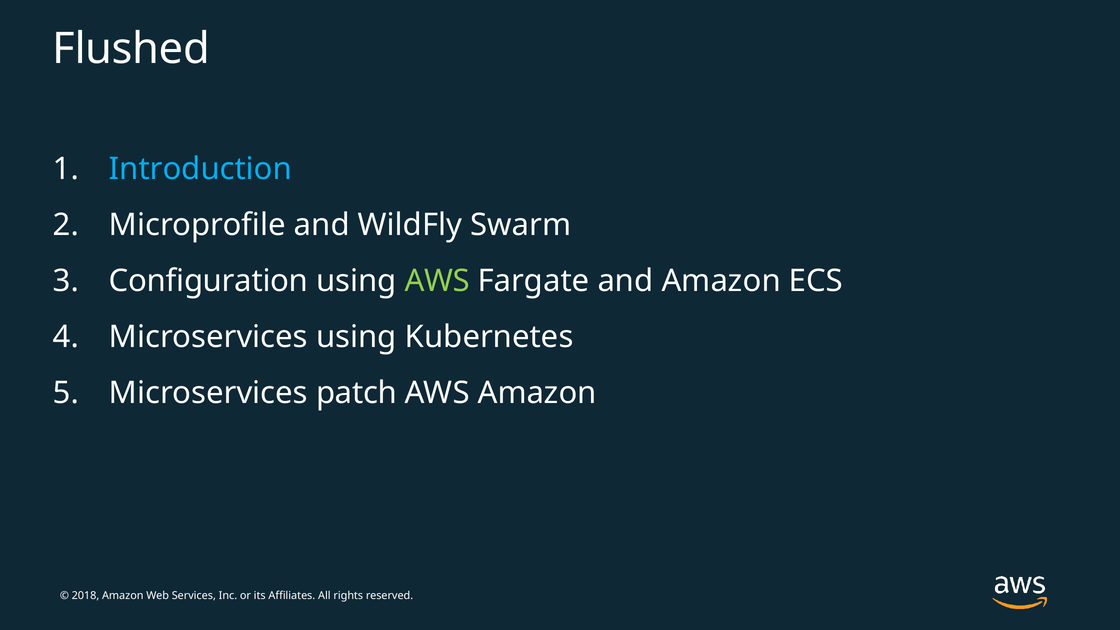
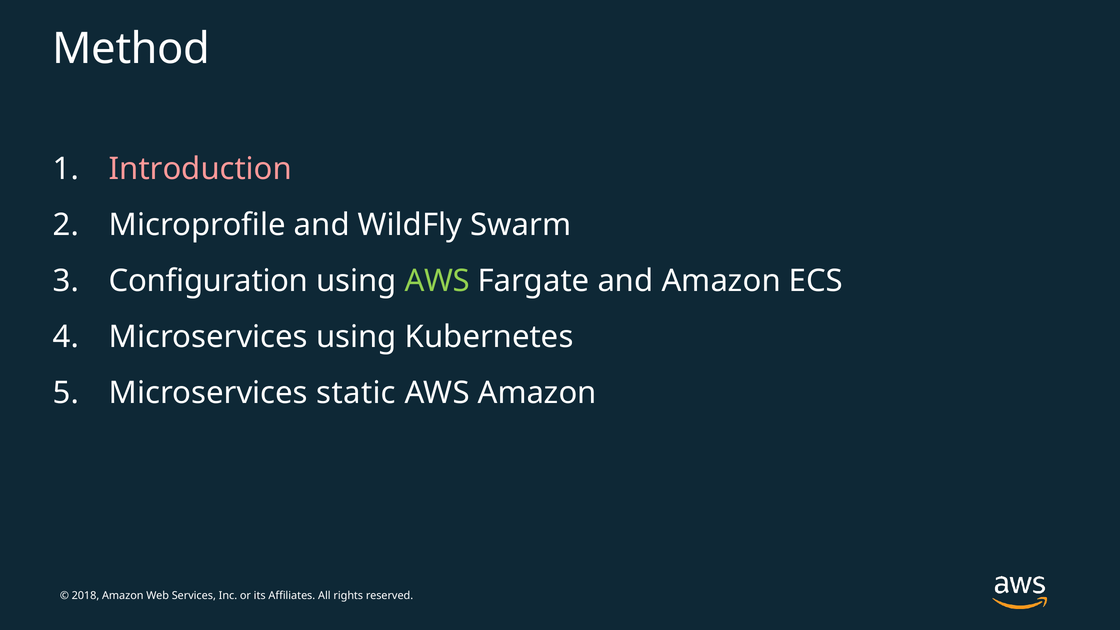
Flushed: Flushed -> Method
Introduction colour: light blue -> pink
patch: patch -> static
